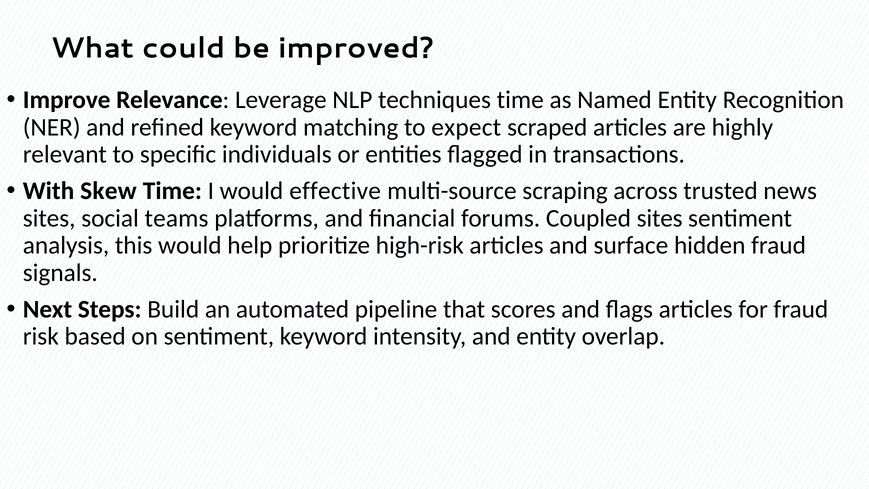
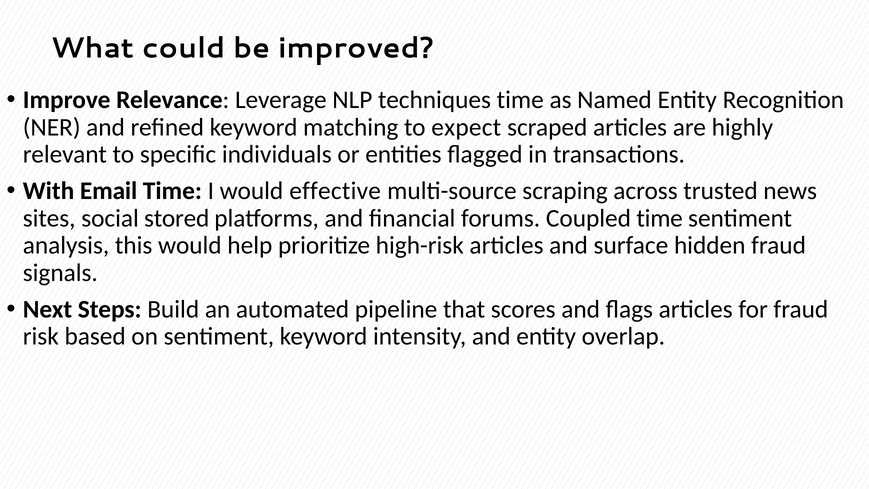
Skew: Skew -> Email
teams: teams -> stored
Coupled sites: sites -> time
